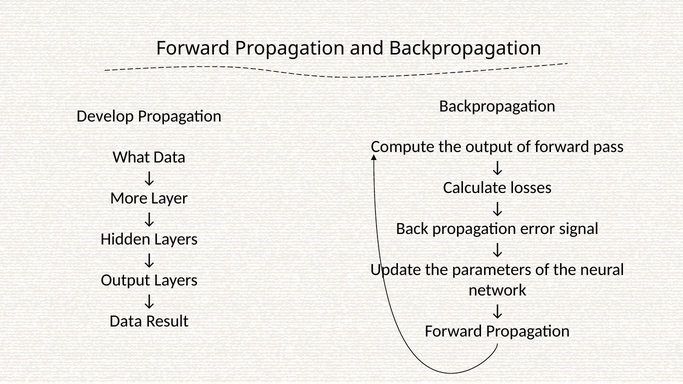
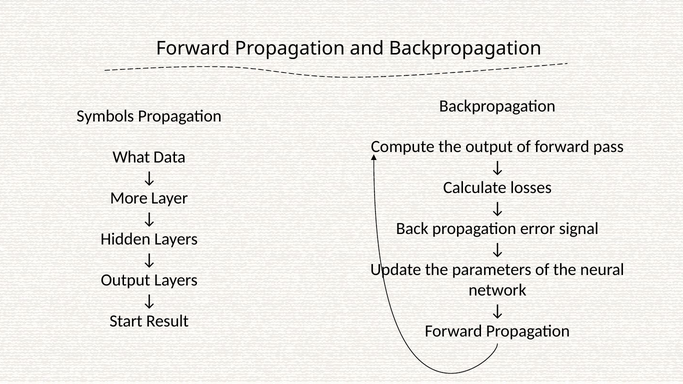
Develop: Develop -> Symbols
Data at (126, 321): Data -> Start
